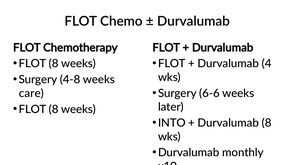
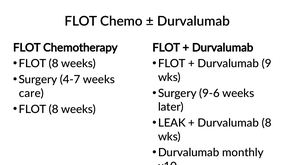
4: 4 -> 9
4-8: 4-8 -> 4-7
6-6: 6-6 -> 9-6
INTO: INTO -> LEAK
